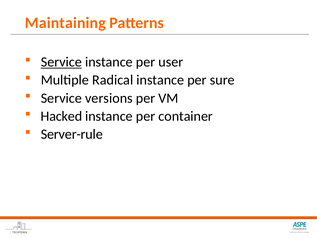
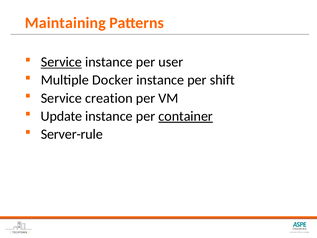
Radical: Radical -> Docker
sure: sure -> shift
versions: versions -> creation
Hacked: Hacked -> Update
container underline: none -> present
